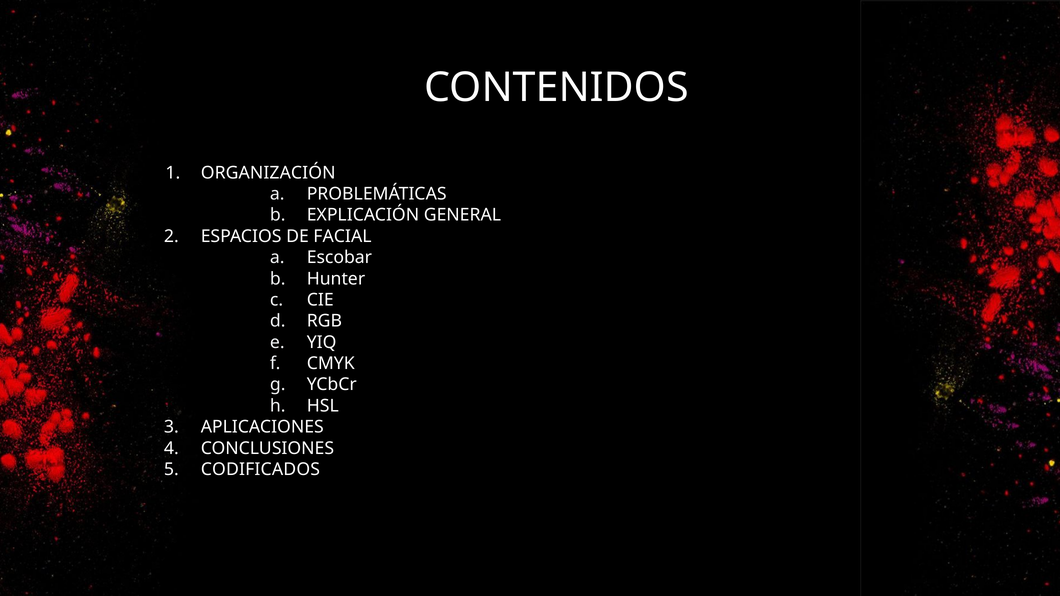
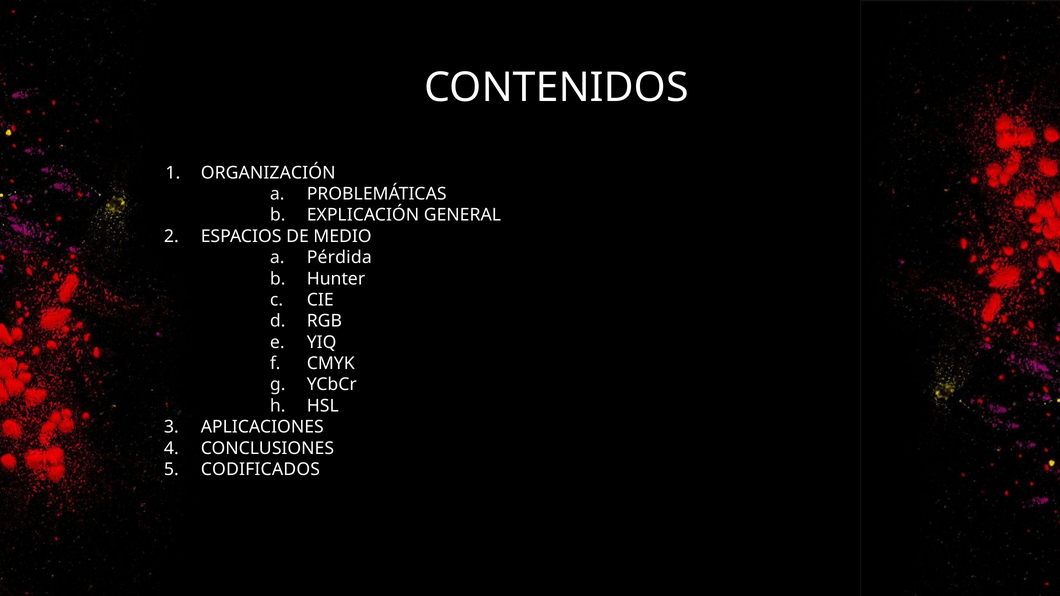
FACIAL: FACIAL -> MEDIO
Escobar: Escobar -> Pérdida
